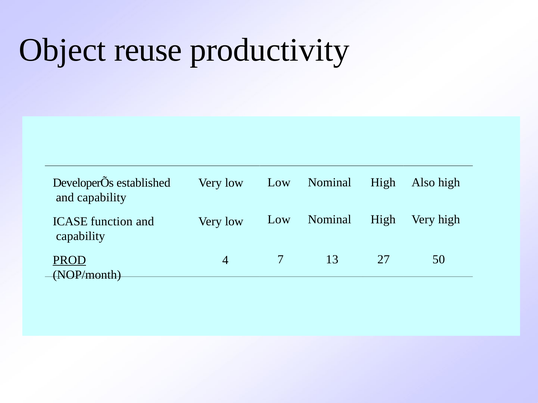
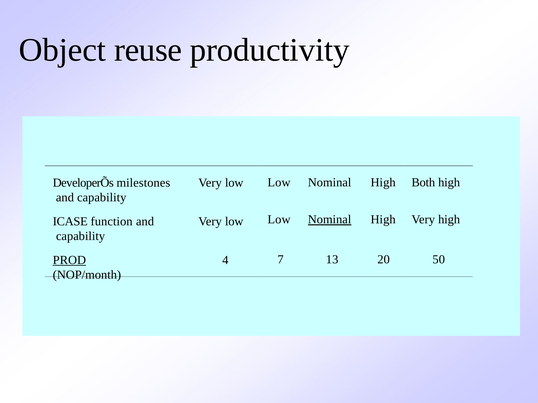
Also: Also -> Both
established: established -> milestones
Nominal at (330, 220) underline: none -> present
27: 27 -> 20
